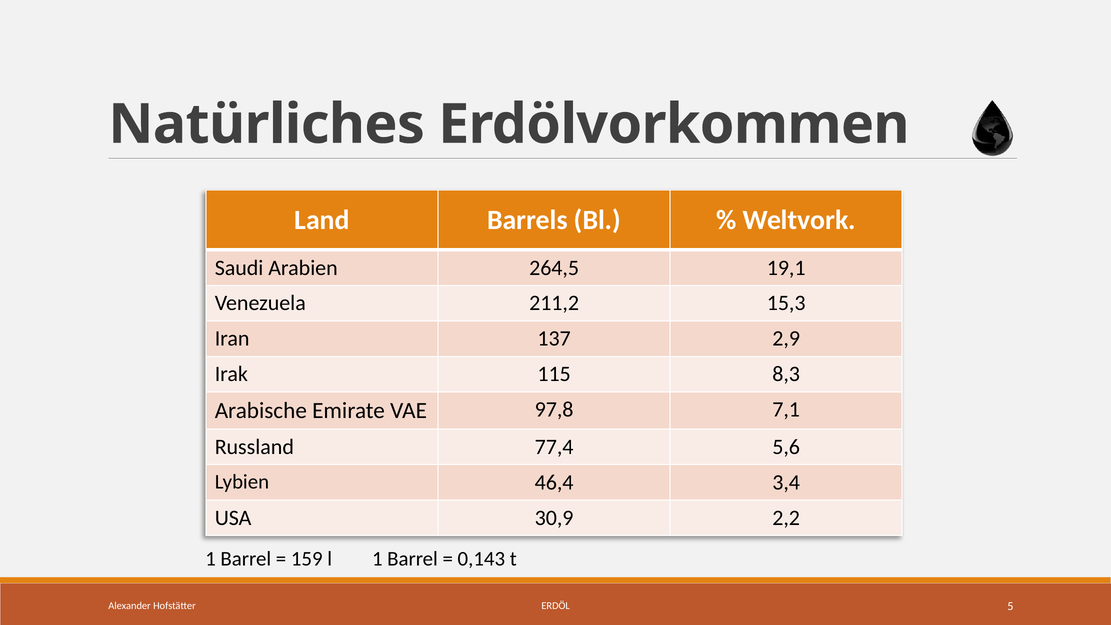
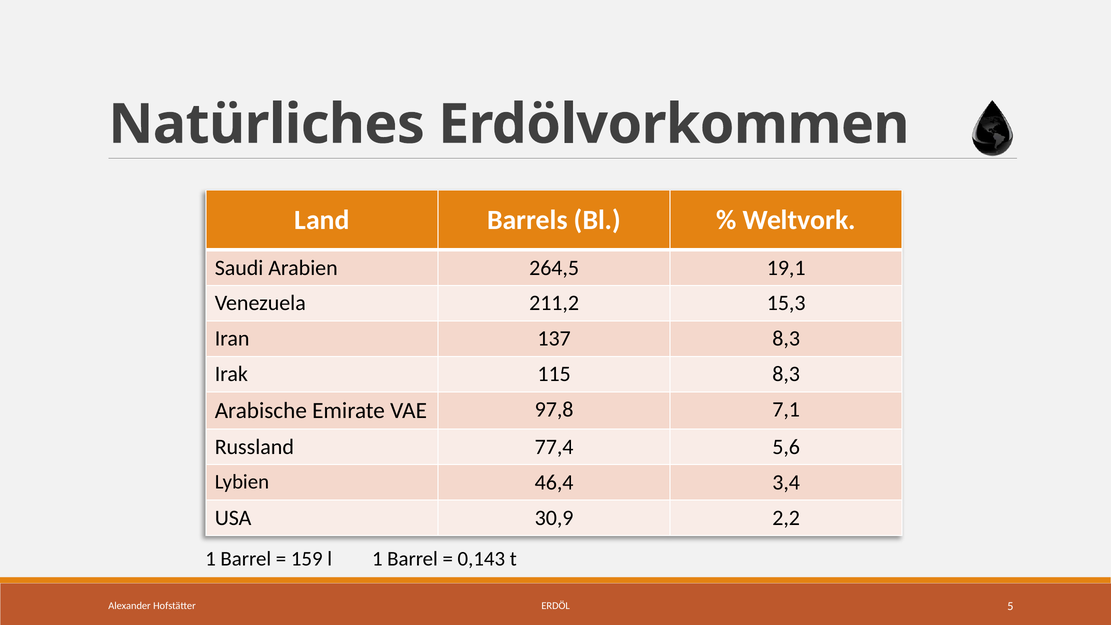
137 2,9: 2,9 -> 8,3
